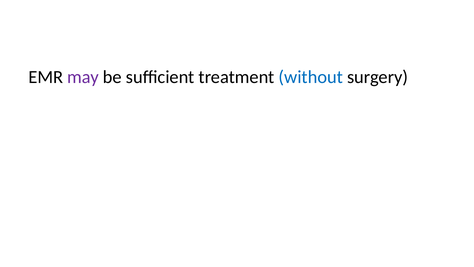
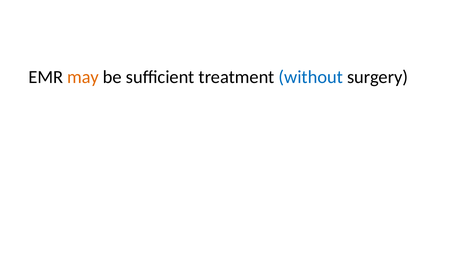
may colour: purple -> orange
